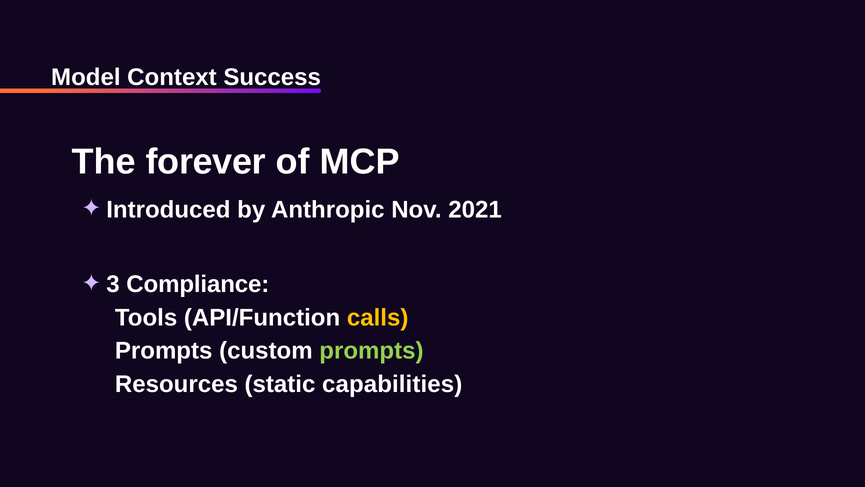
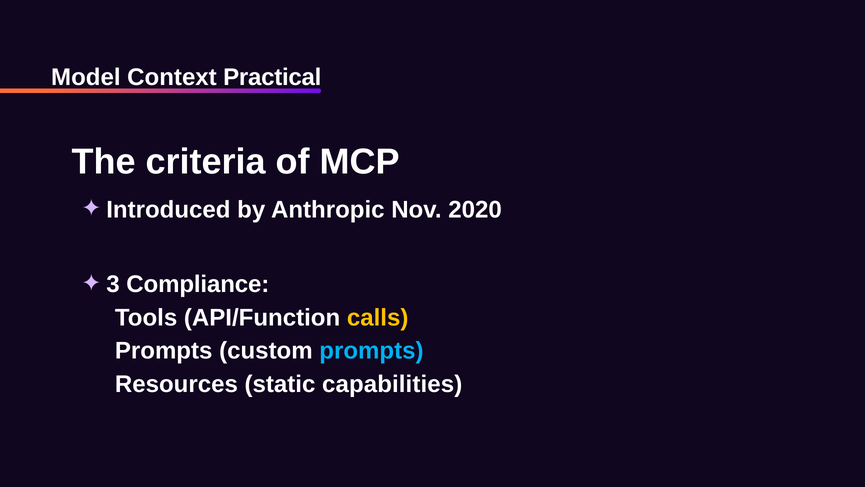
Success: Success -> Practical
forever: forever -> criteria
2021: 2021 -> 2020
prompts at (371, 351) colour: light green -> light blue
